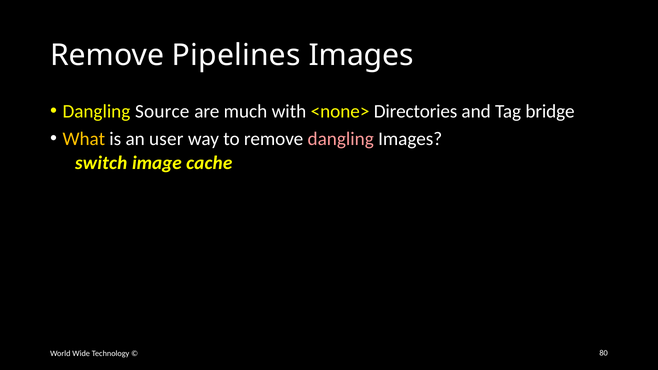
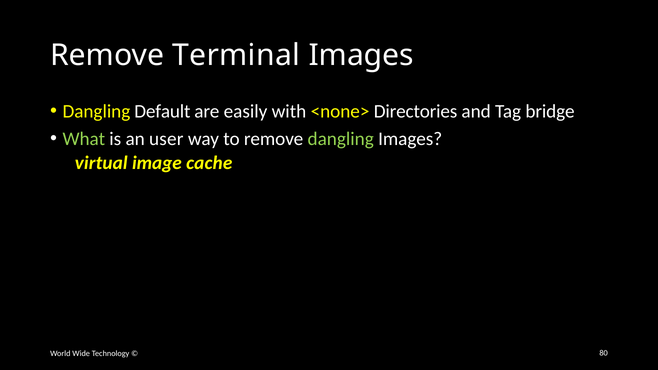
Pipelines: Pipelines -> Terminal
Source: Source -> Default
much: much -> easily
What colour: yellow -> light green
dangling at (341, 139) colour: pink -> light green
switch: switch -> virtual
